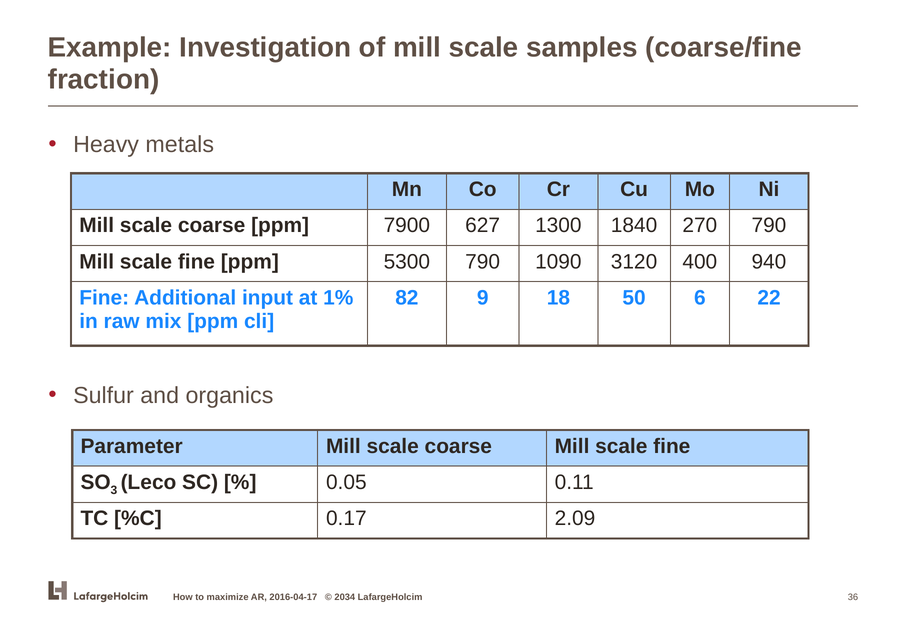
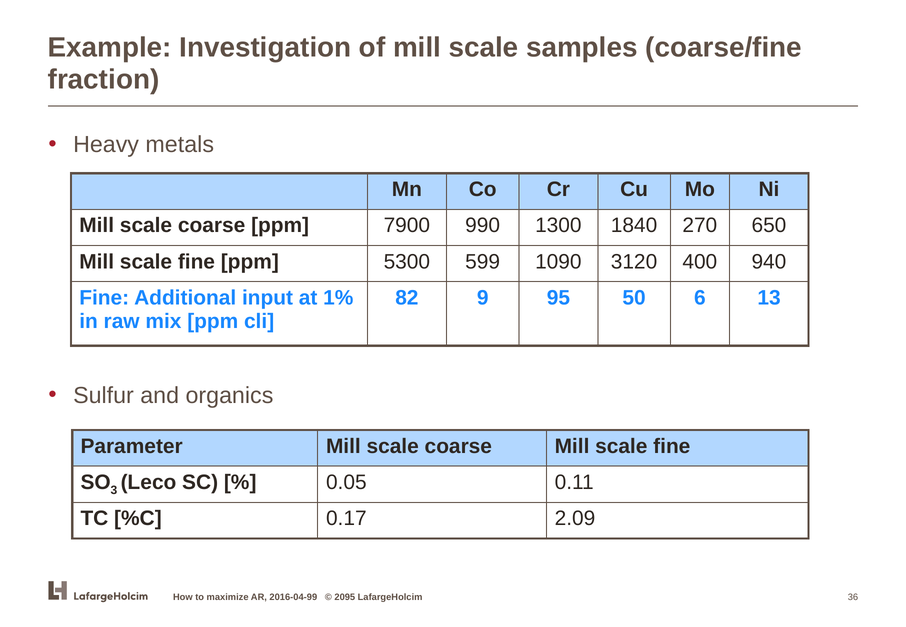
627: 627 -> 990
270 790: 790 -> 650
5300 790: 790 -> 599
18: 18 -> 95
22: 22 -> 13
2016-04-17: 2016-04-17 -> 2016-04-99
2034: 2034 -> 2095
